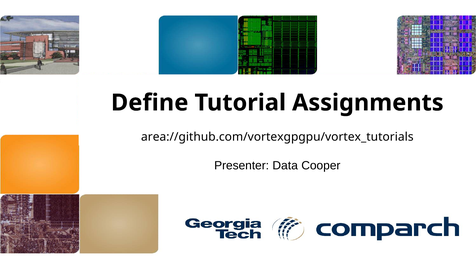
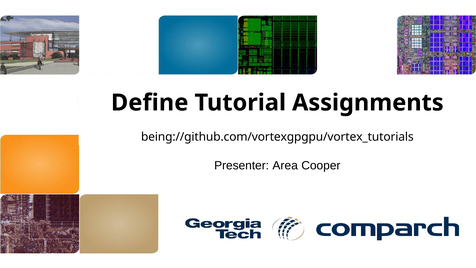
area://github.com/vortexgpgpu/vortex_tutorials: area://github.com/vortexgpgpu/vortex_tutorials -> being://github.com/vortexgpgpu/vortex_tutorials
Data: Data -> Area
